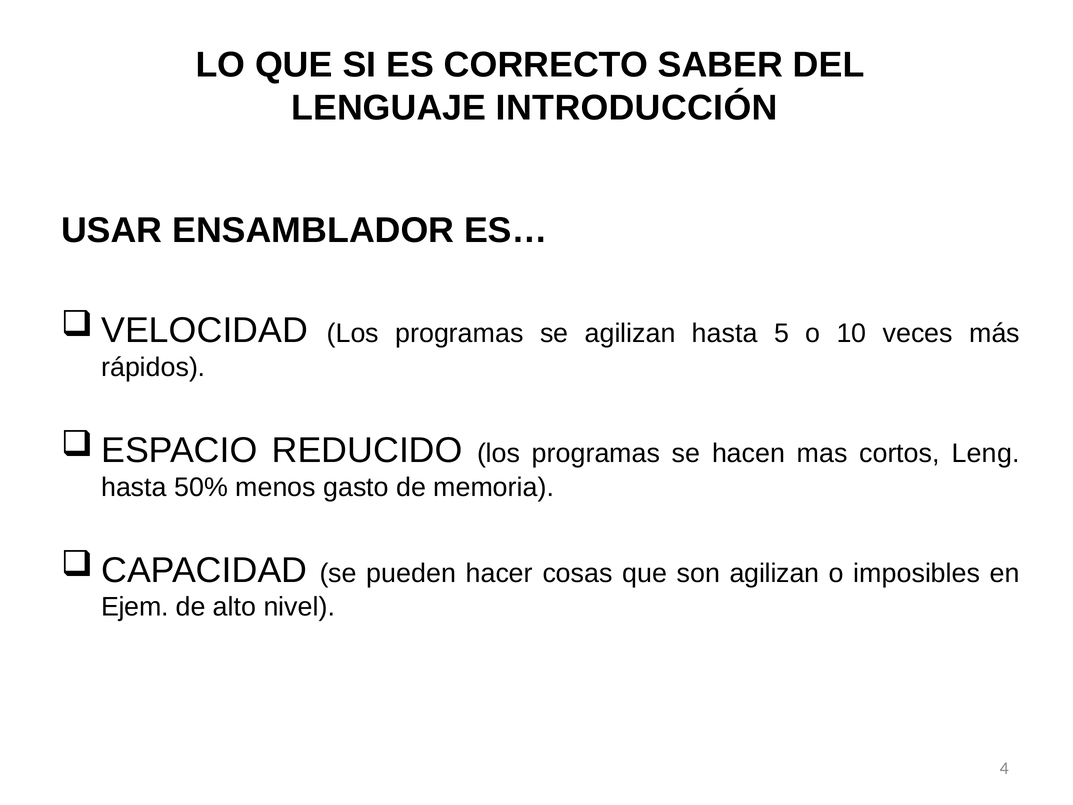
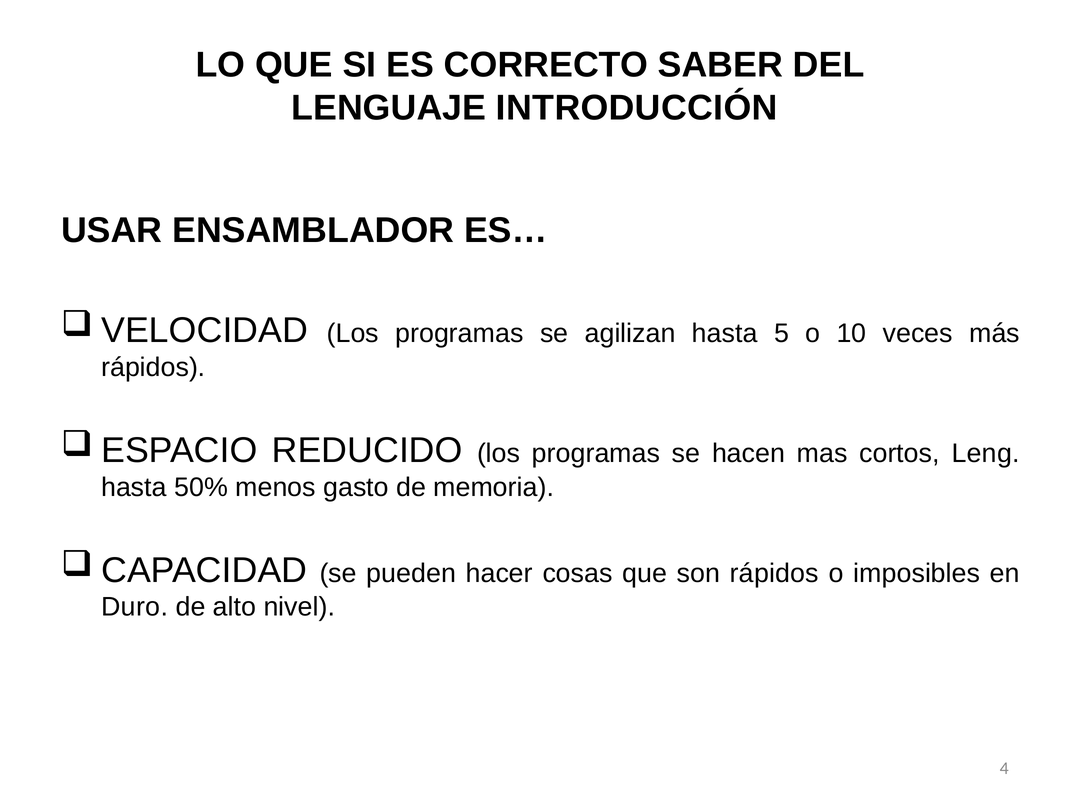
son agilizan: agilizan -> rápidos
Ejem: Ejem -> Duro
